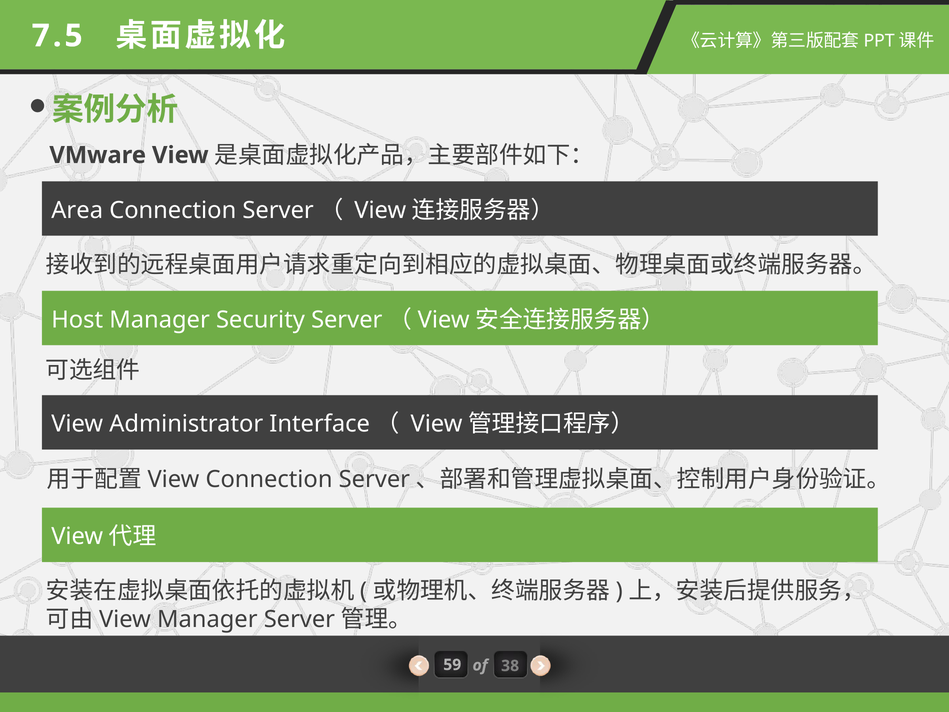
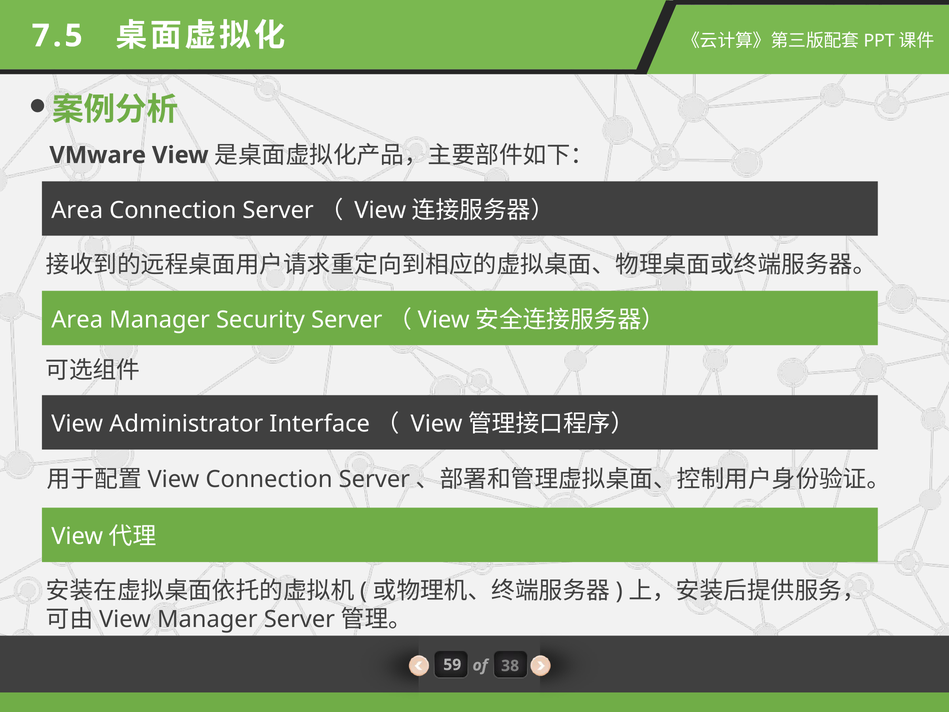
Host at (77, 320): Host -> Area
